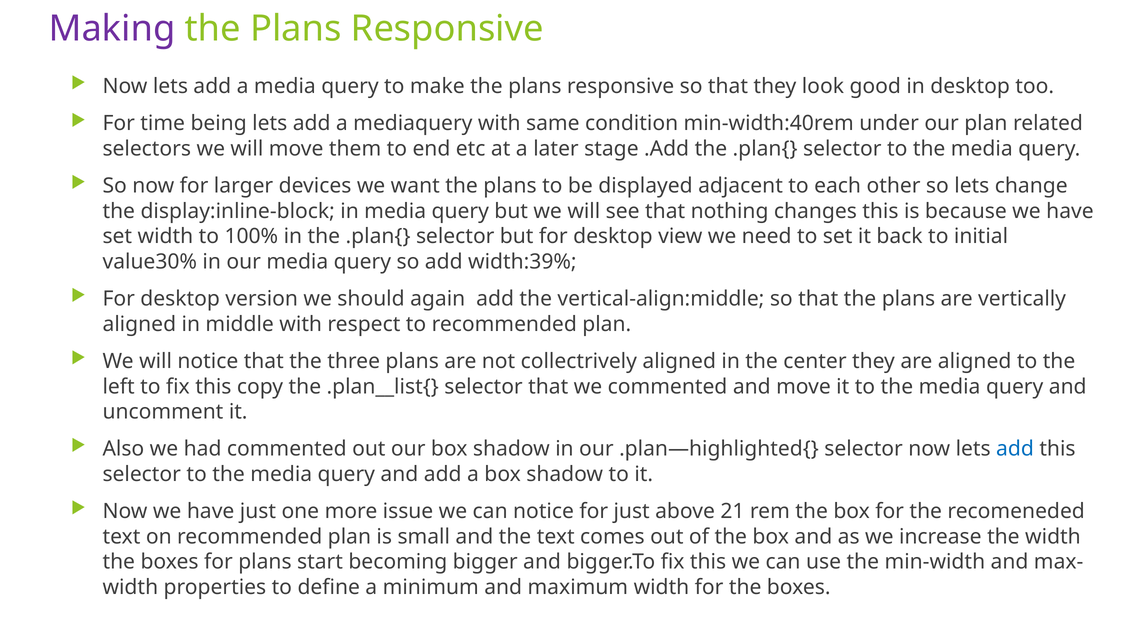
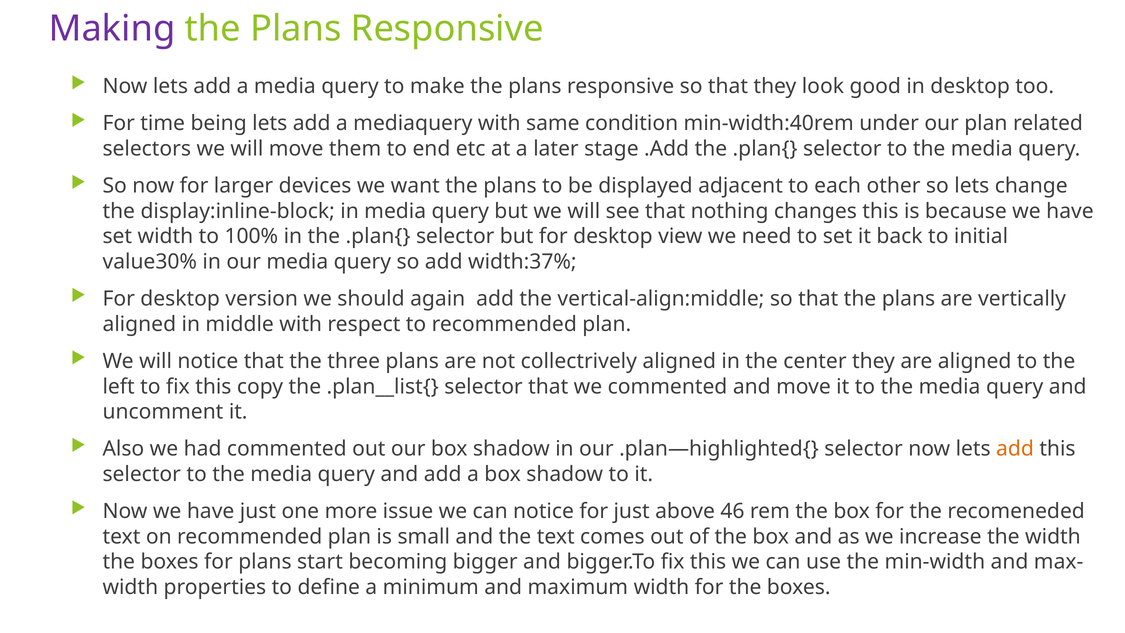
width:39%: width:39% -> width:37%
add at (1015, 449) colour: blue -> orange
21: 21 -> 46
